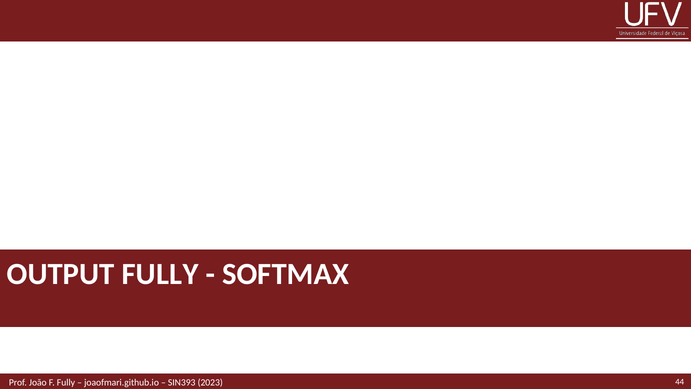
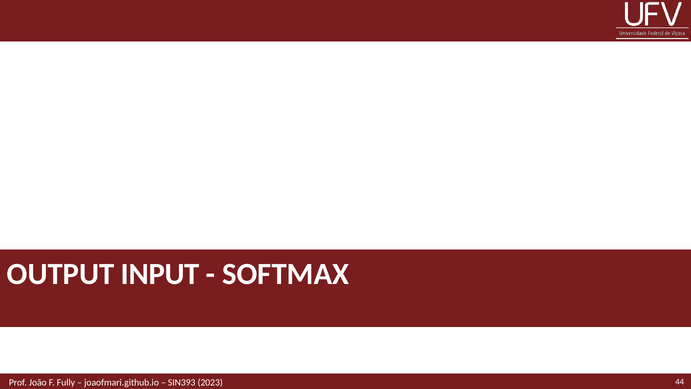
OUTPUT FULLY: FULLY -> INPUT
